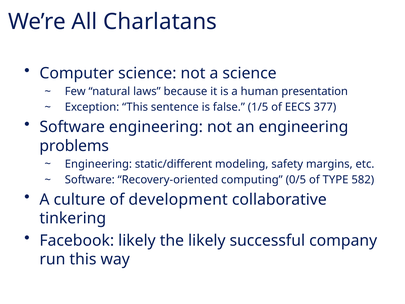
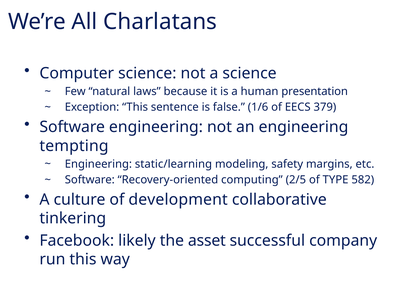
1/5: 1/5 -> 1/6
377: 377 -> 379
problems: problems -> tempting
static/different: static/different -> static/learning
0/5: 0/5 -> 2/5
the likely: likely -> asset
